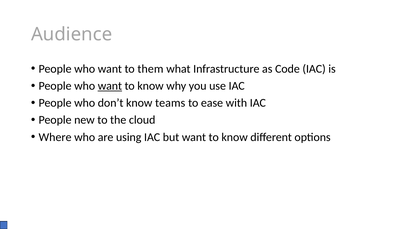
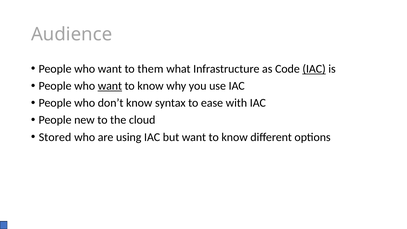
IAC at (314, 69) underline: none -> present
teams: teams -> syntax
Where: Where -> Stored
